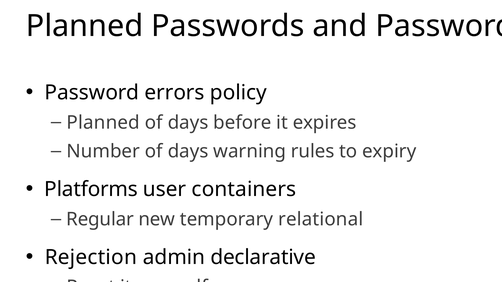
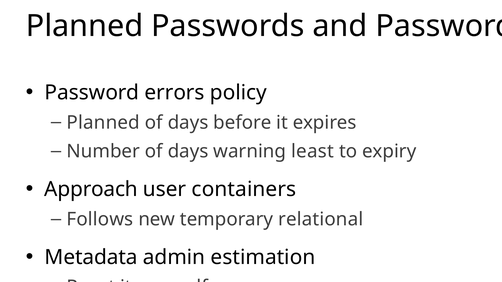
rules: rules -> least
Platforms: Platforms -> Approach
Regular: Regular -> Follows
Rejection: Rejection -> Metadata
declarative: declarative -> estimation
